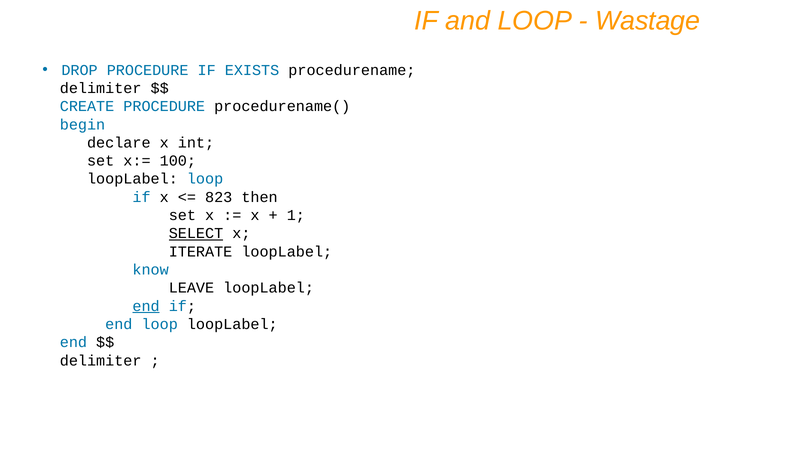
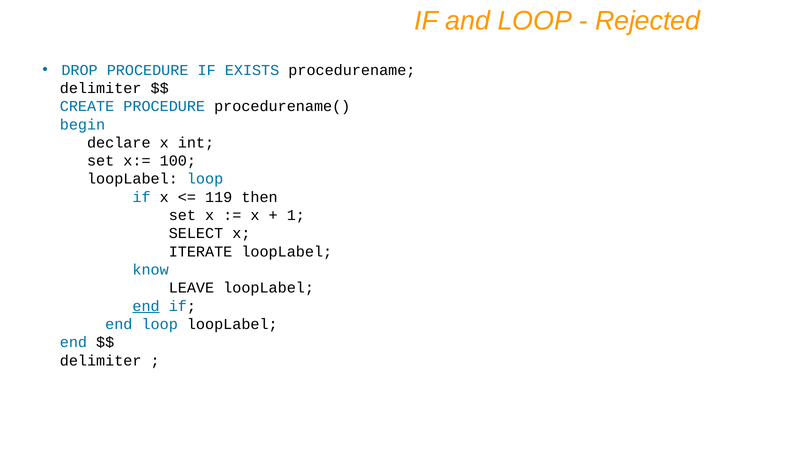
Wastage: Wastage -> Rejected
823: 823 -> 119
SELECT underline: present -> none
